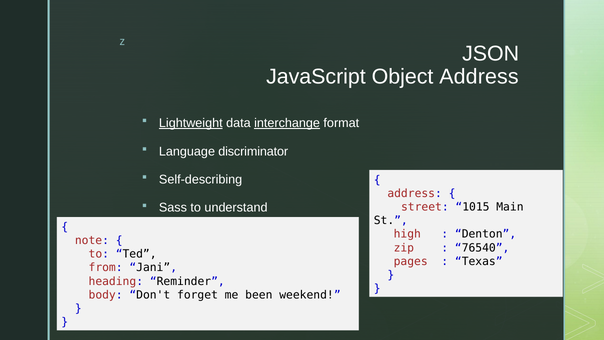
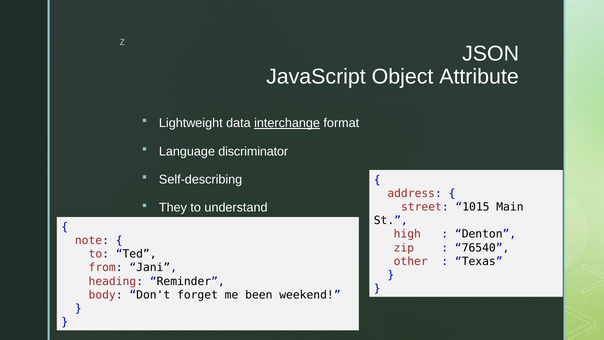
Object Address: Address -> Attribute
Lightweight underline: present -> none
Sass: Sass -> They
pages: pages -> other
